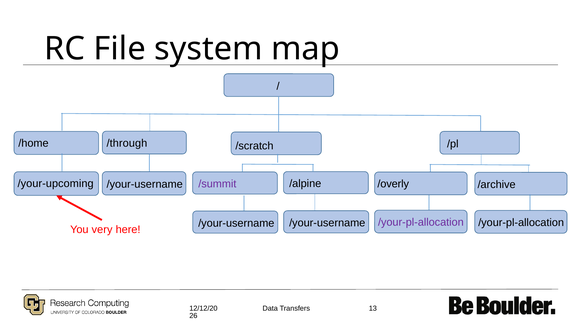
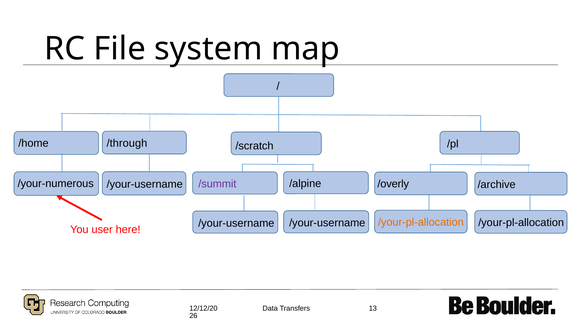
/your-upcoming: /your-upcoming -> /your-numerous
/your-pl-allocation at (421, 222) colour: purple -> orange
very: very -> user
